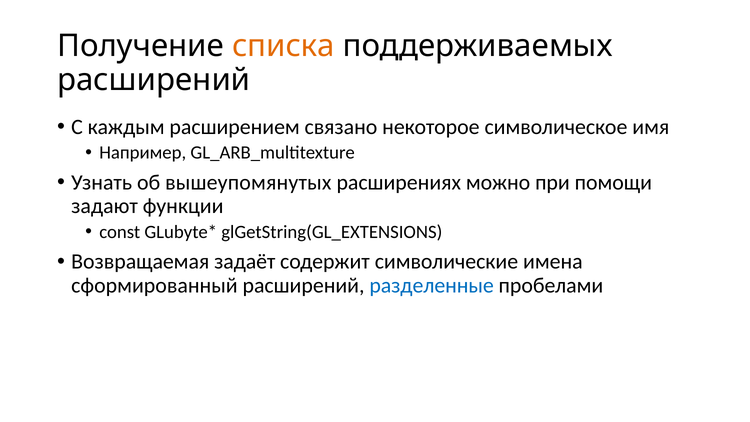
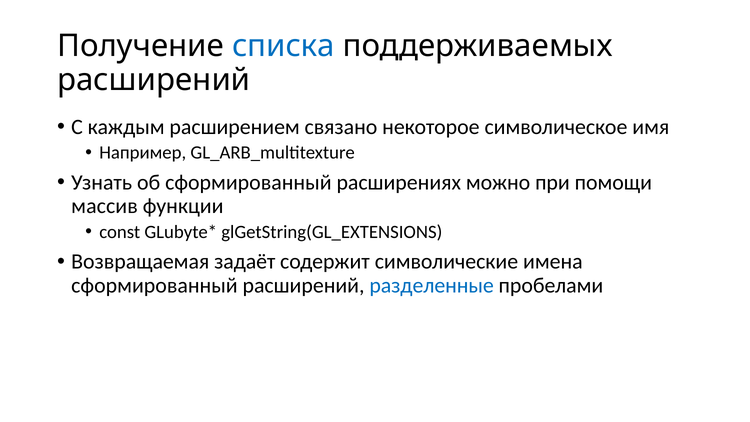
списка colour: orange -> blue
об вышеупомянутых: вышеупомянутых -> сформированный
задают: задают -> массив
